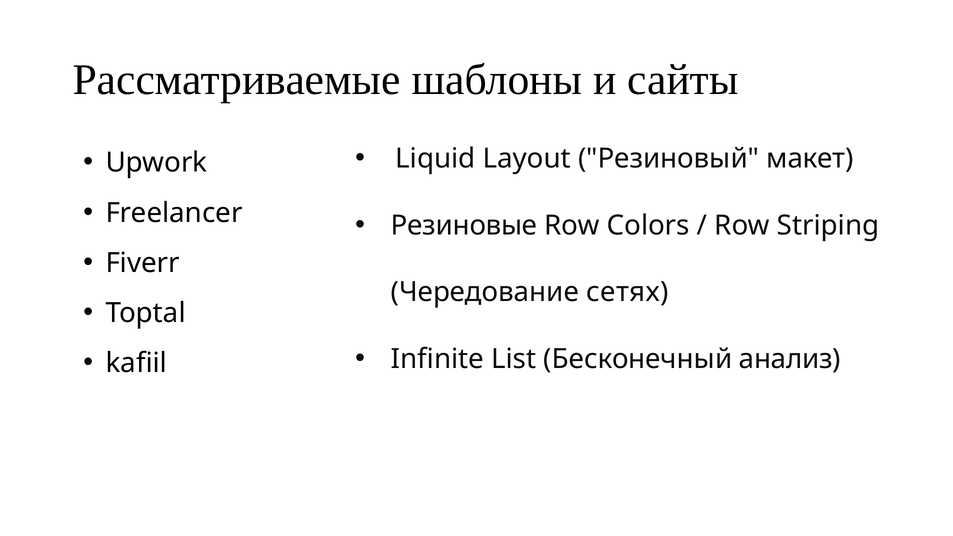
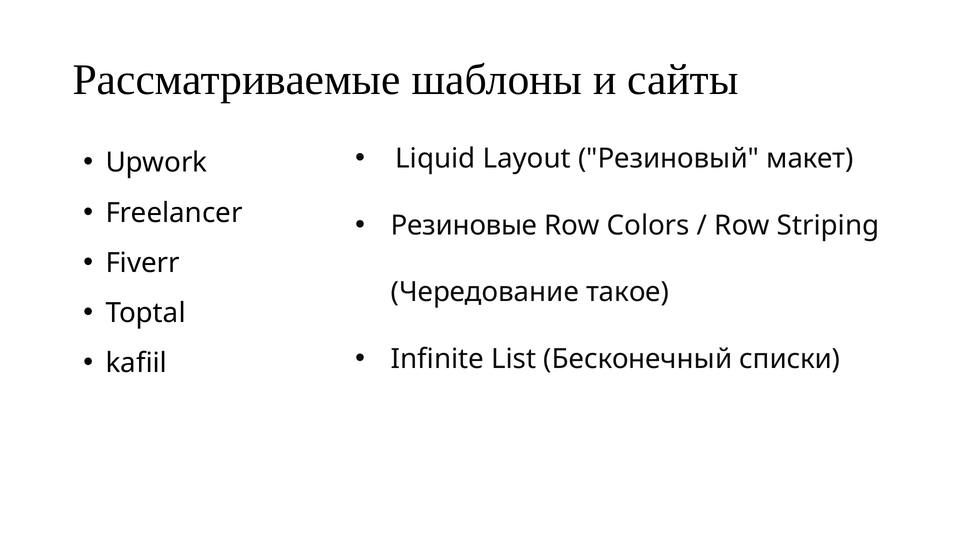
сетях: сетях -> такое
анализ: анализ -> списки
